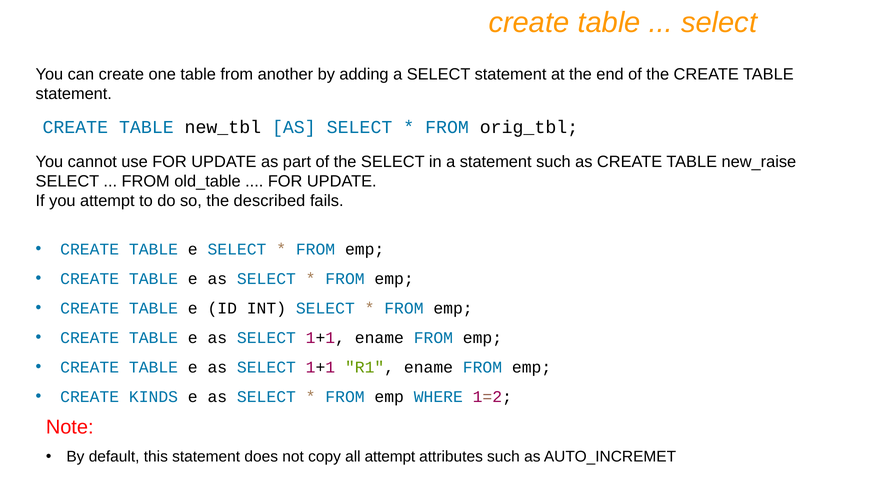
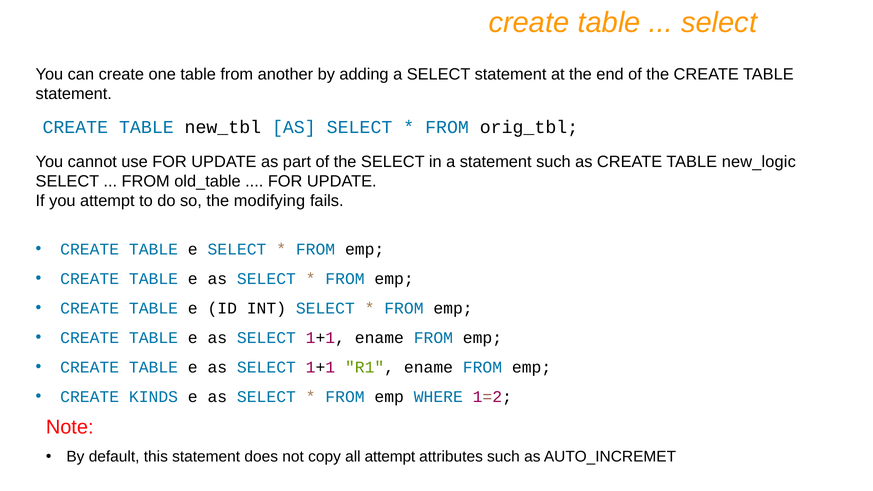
new_raise: new_raise -> new_logic
described: described -> modifying
